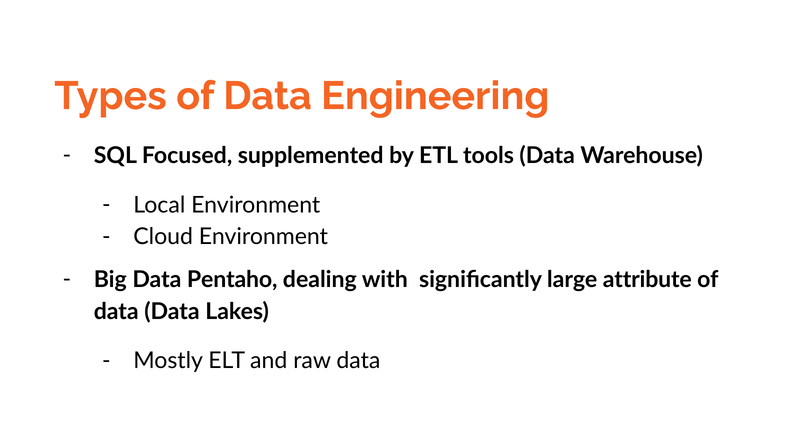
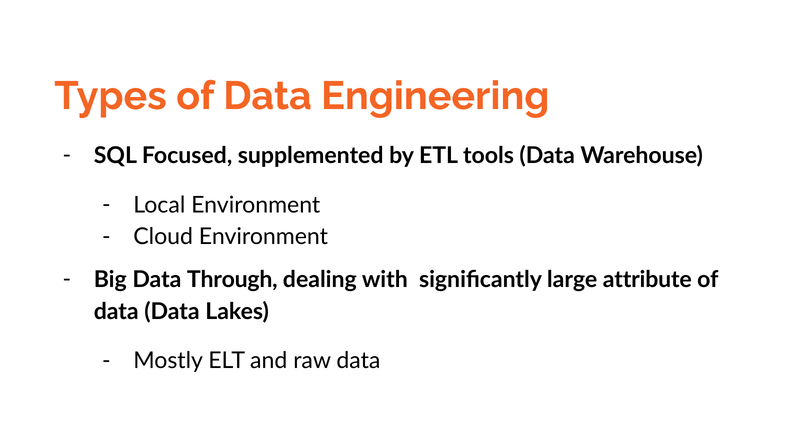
Pentaho: Pentaho -> Through
